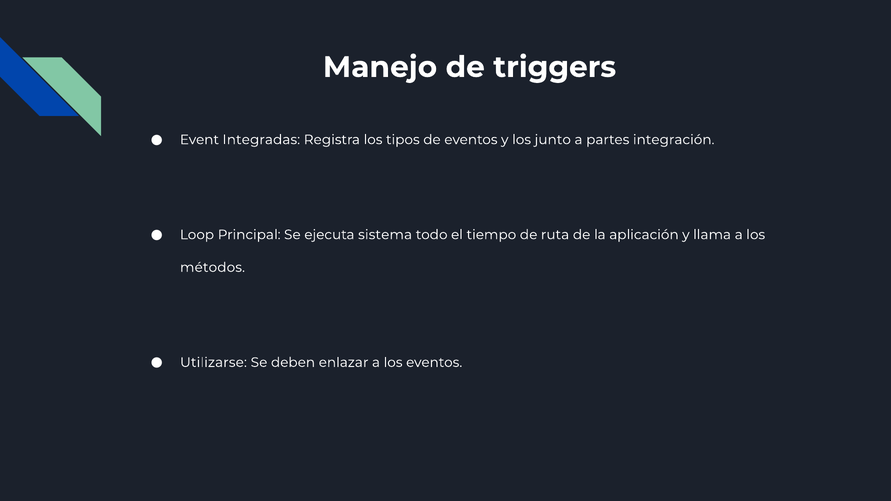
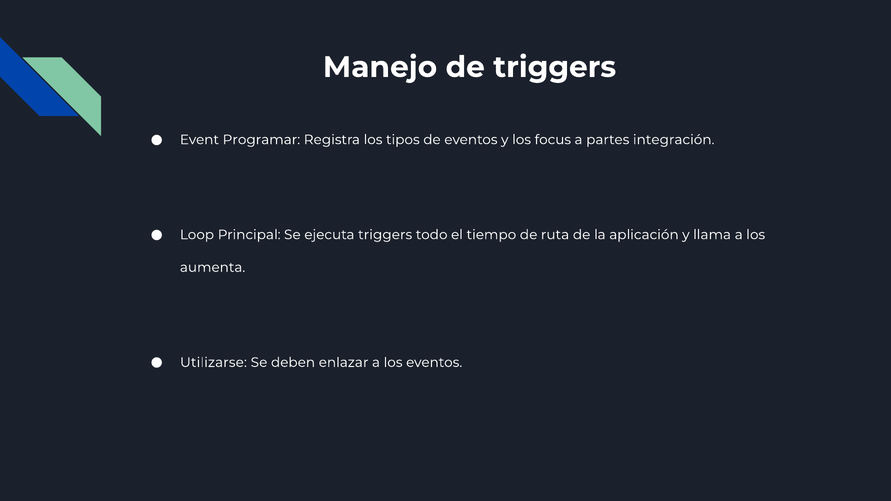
Integradas: Integradas -> Programar
junto: junto -> focus
ejecuta sistema: sistema -> triggers
métodos: métodos -> aumenta
